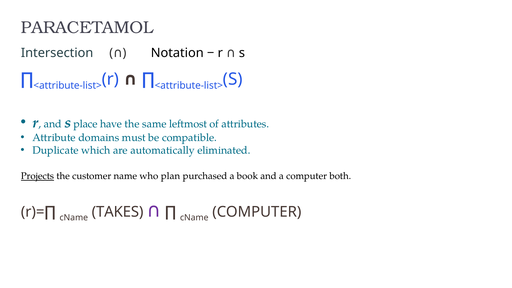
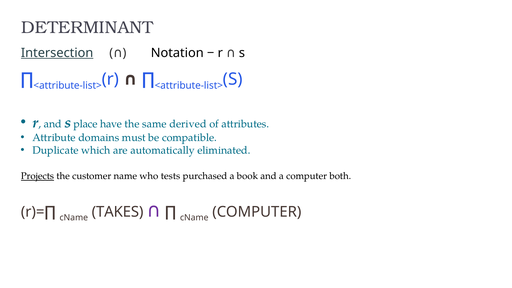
PARACETAMOL: PARACETAMOL -> DETERMINANT
Intersection underline: none -> present
leftmost: leftmost -> derived
plan: plan -> tests
